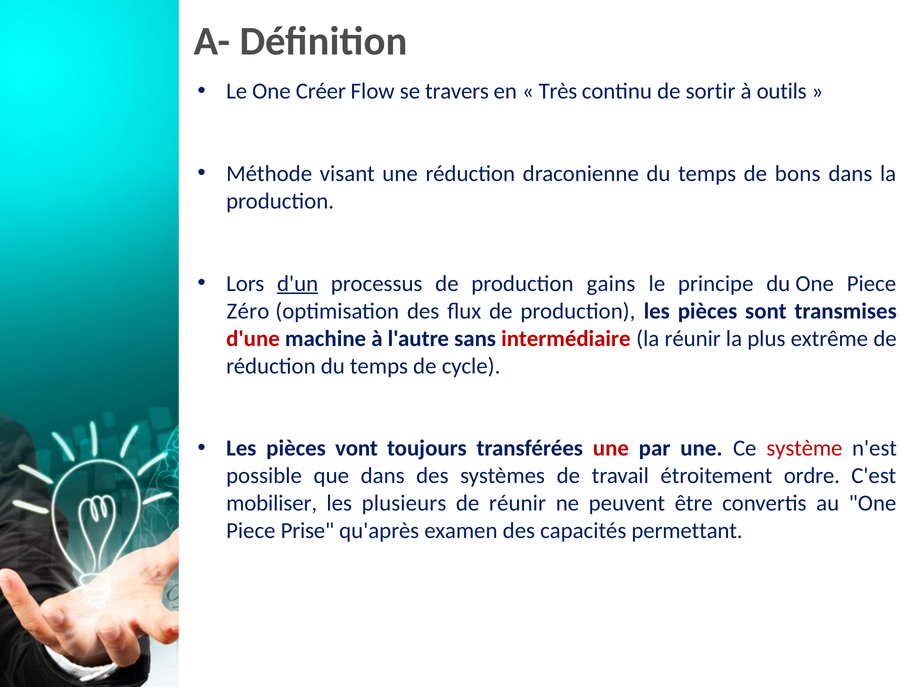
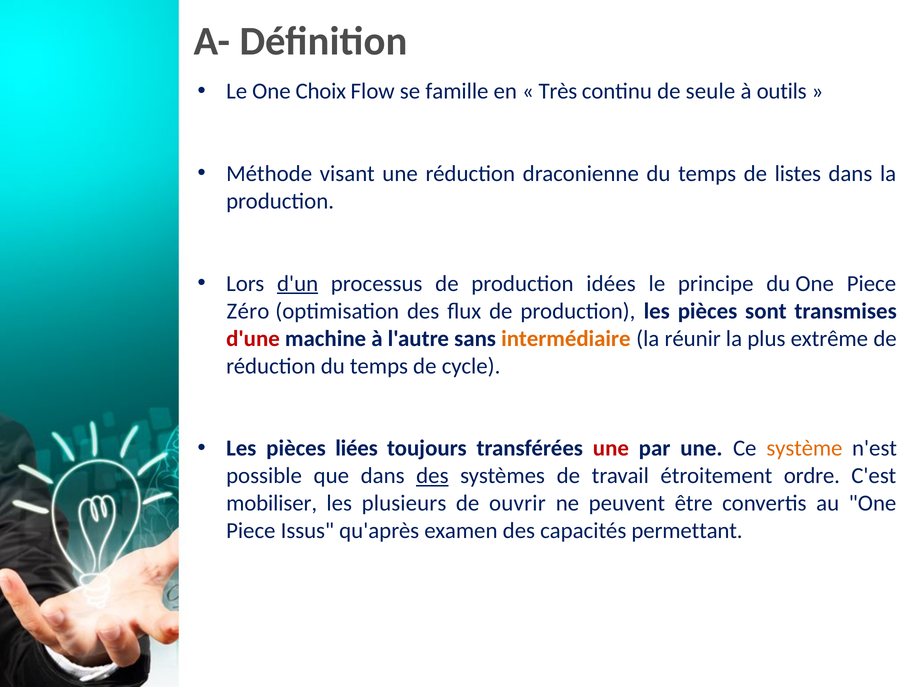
Créer: Créer -> Choix
travers: travers -> famille
sortir: sortir -> seule
bons: bons -> listes
gains: gains -> idées
intermédiaire colour: red -> orange
vont: vont -> liées
système colour: red -> orange
des at (432, 476) underline: none -> present
de réunir: réunir -> ouvrir
Prise: Prise -> Issus
